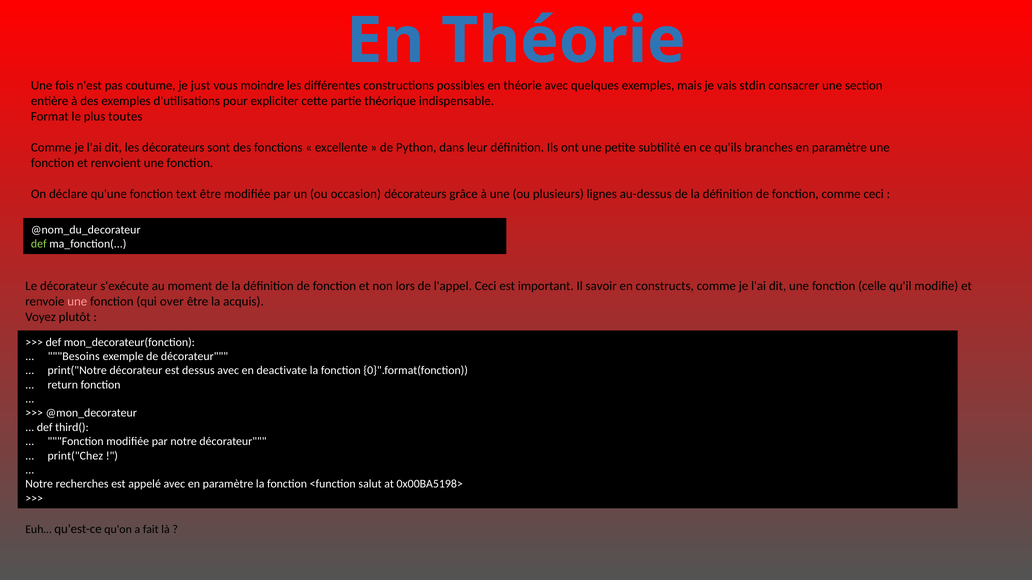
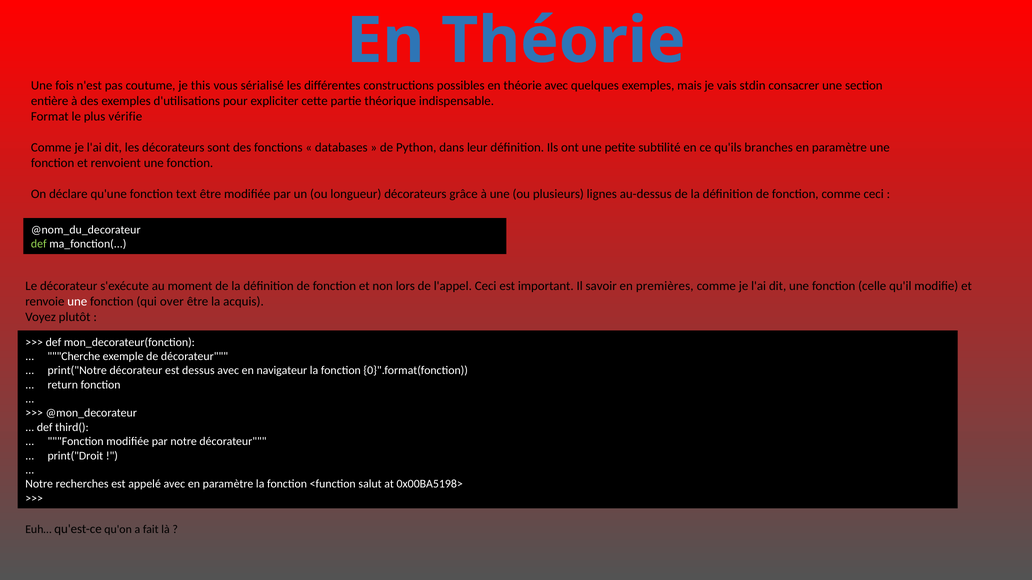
just: just -> this
moindre: moindre -> sérialisé
toutes: toutes -> vérifie
excellente: excellente -> databases
occasion: occasion -> longueur
constructs: constructs -> premières
une at (77, 302) colour: pink -> white
Besoins: Besoins -> Cherche
deactivate: deactivate -> navigateur
print("Chez: print("Chez -> print("Droit
